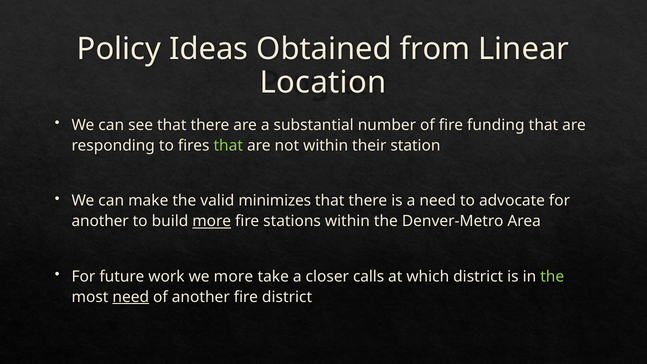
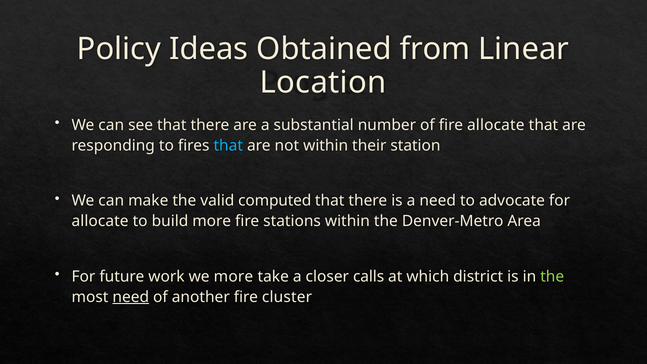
fire funding: funding -> allocate
that at (228, 145) colour: light green -> light blue
minimizes: minimizes -> computed
another at (100, 221): another -> allocate
more at (212, 221) underline: present -> none
fire district: district -> cluster
